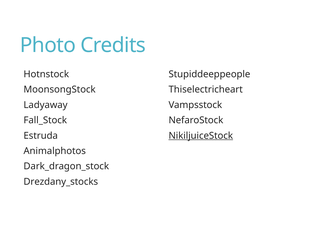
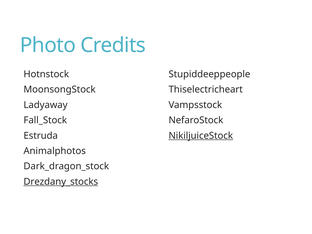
Drezdany_stocks underline: none -> present
